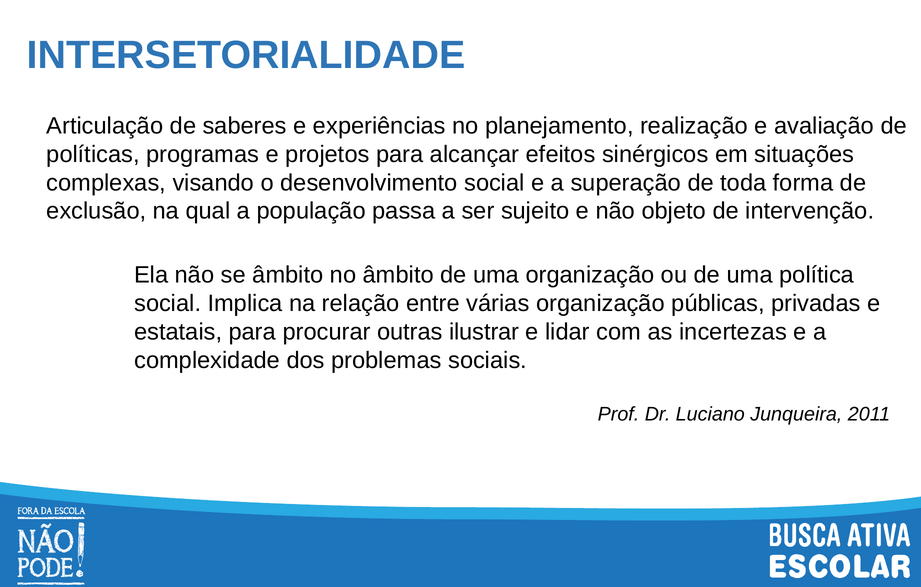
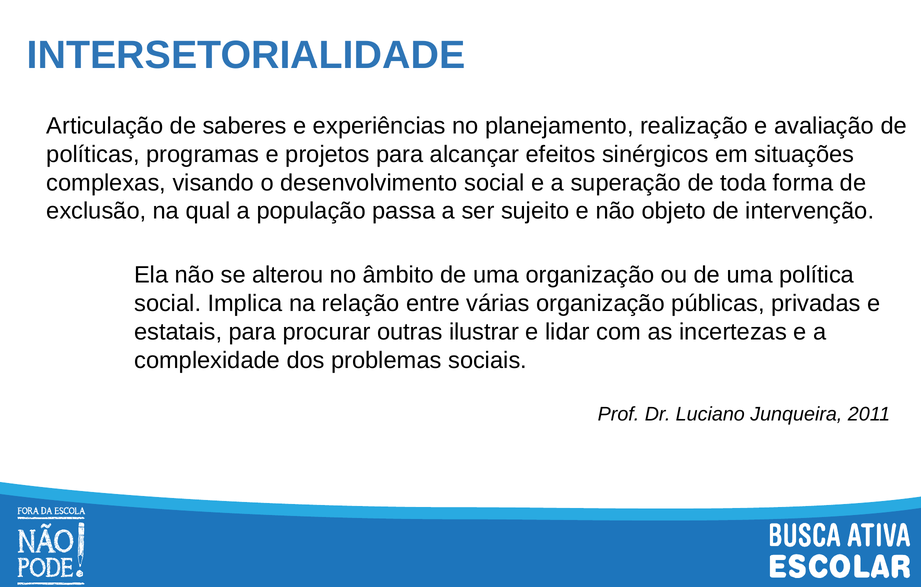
se âmbito: âmbito -> alterou
